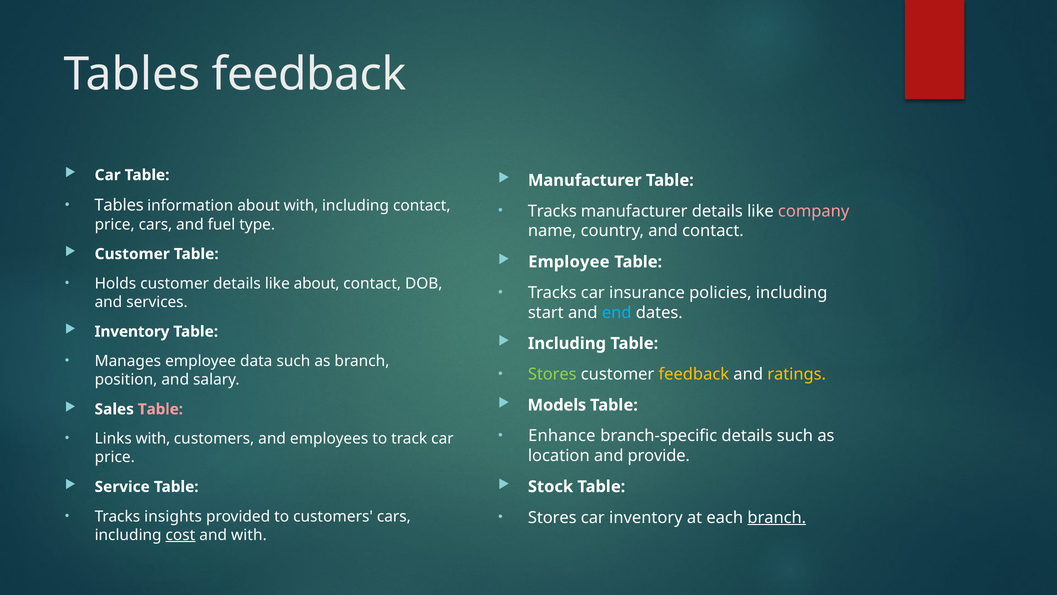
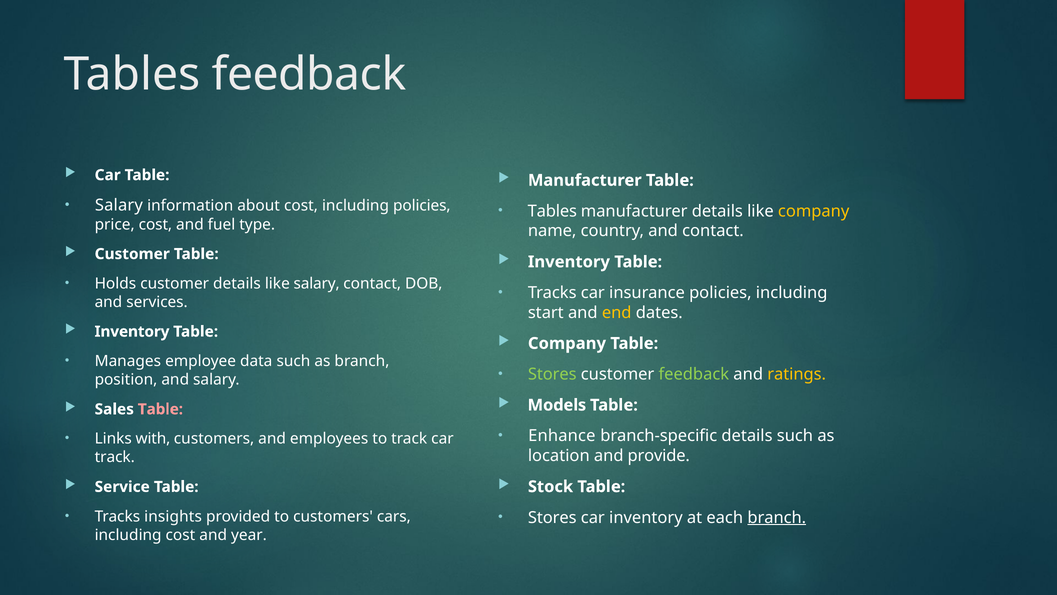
Tables at (119, 205): Tables -> Salary
about with: with -> cost
including contact: contact -> policies
Tracks at (552, 211): Tracks -> Tables
company at (814, 211) colour: pink -> yellow
price cars: cars -> cost
Employee at (569, 262): Employee -> Inventory
like about: about -> salary
end colour: light blue -> yellow
Including at (567, 343): Including -> Company
feedback at (694, 374) colour: yellow -> light green
price at (115, 457): price -> track
cost at (180, 535) underline: present -> none
and with: with -> year
